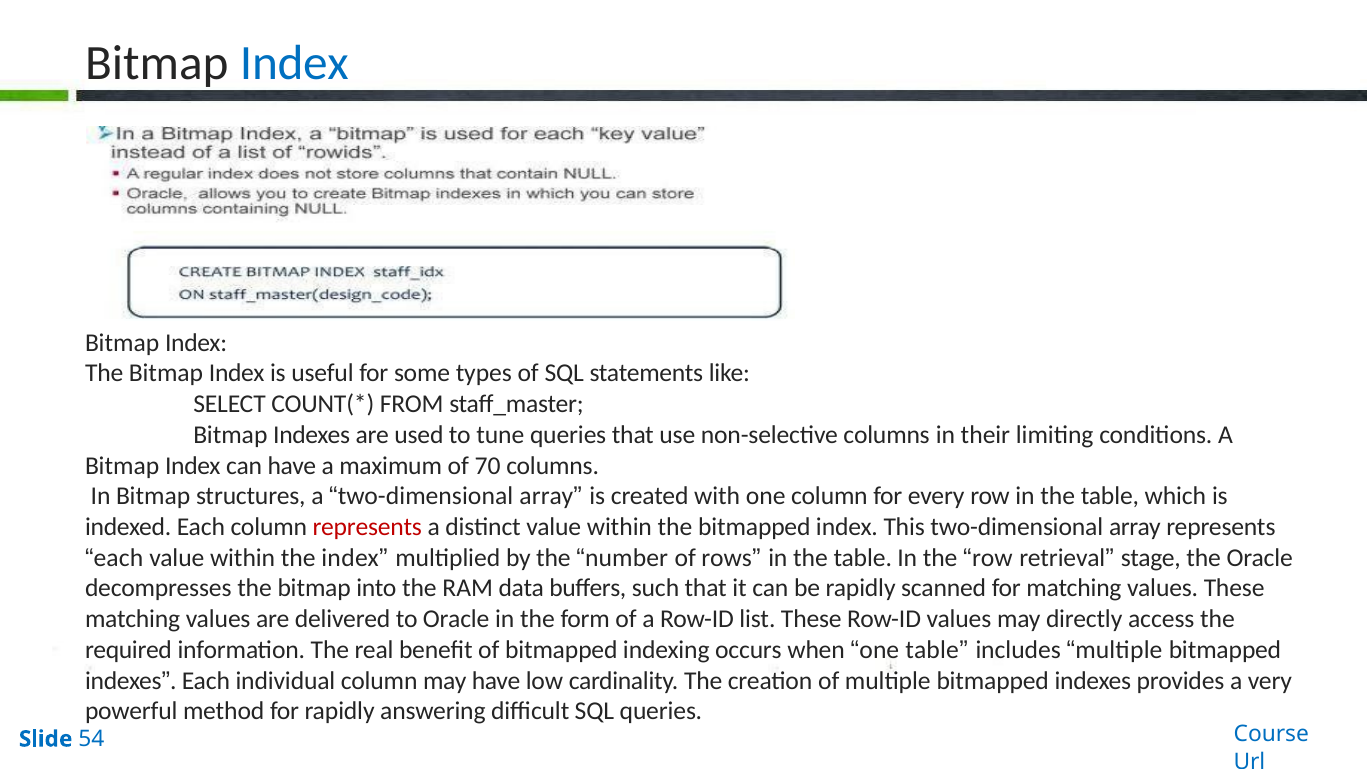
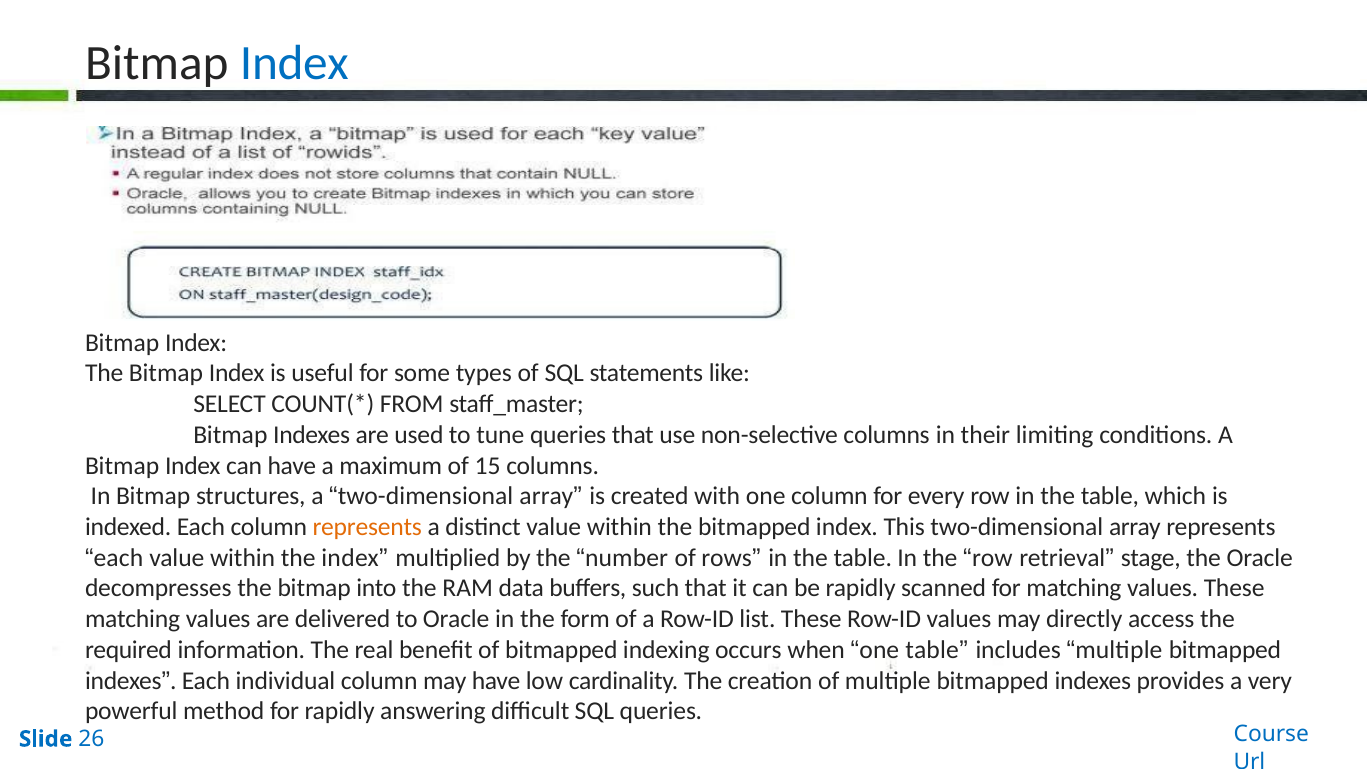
70: 70 -> 15
represents at (367, 527) colour: red -> orange
54: 54 -> 26
